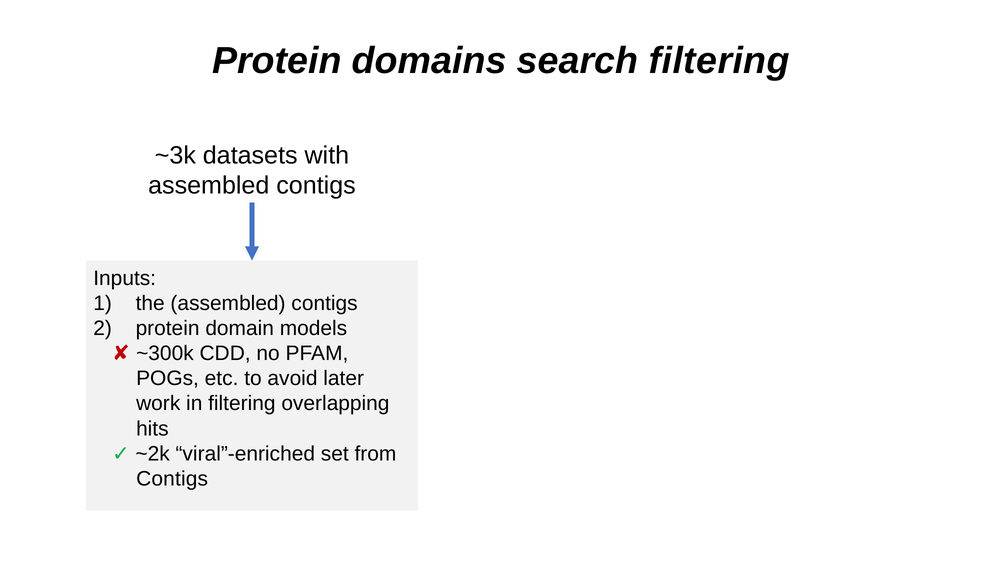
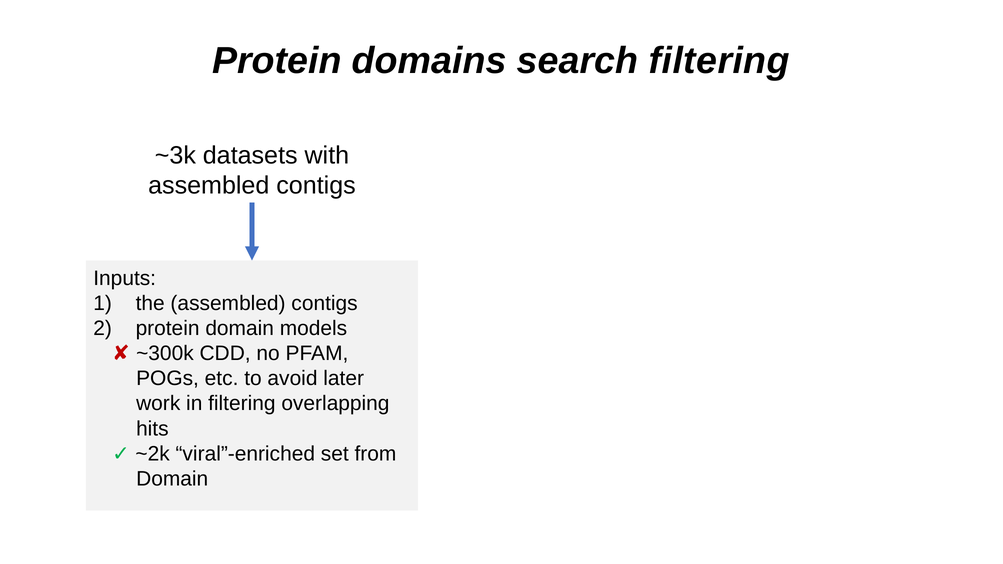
Contigs at (172, 479): Contigs -> Domain
